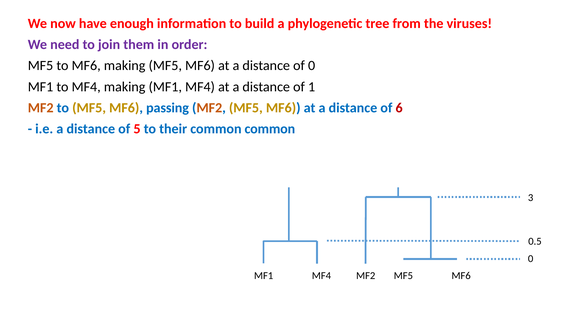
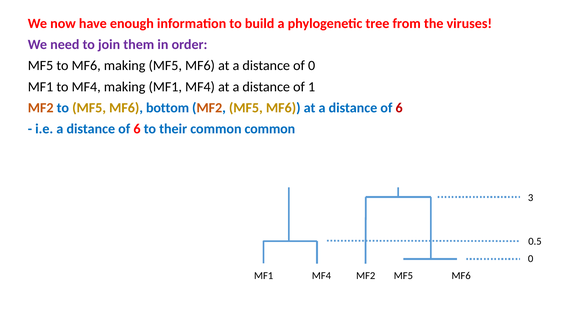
passing: passing -> bottom
5 at (137, 129): 5 -> 6
